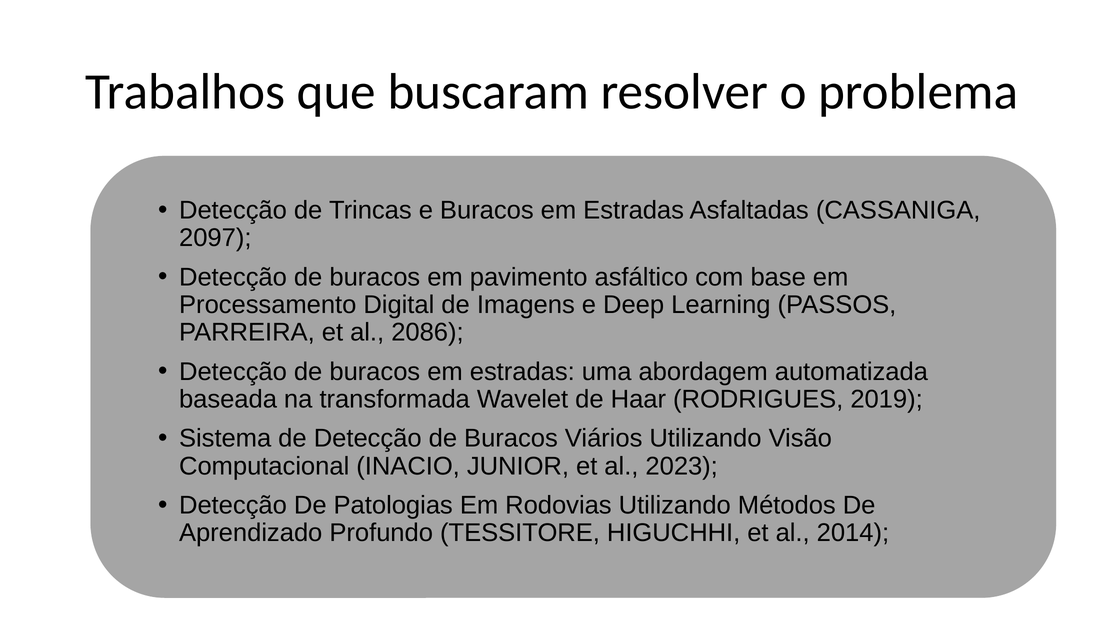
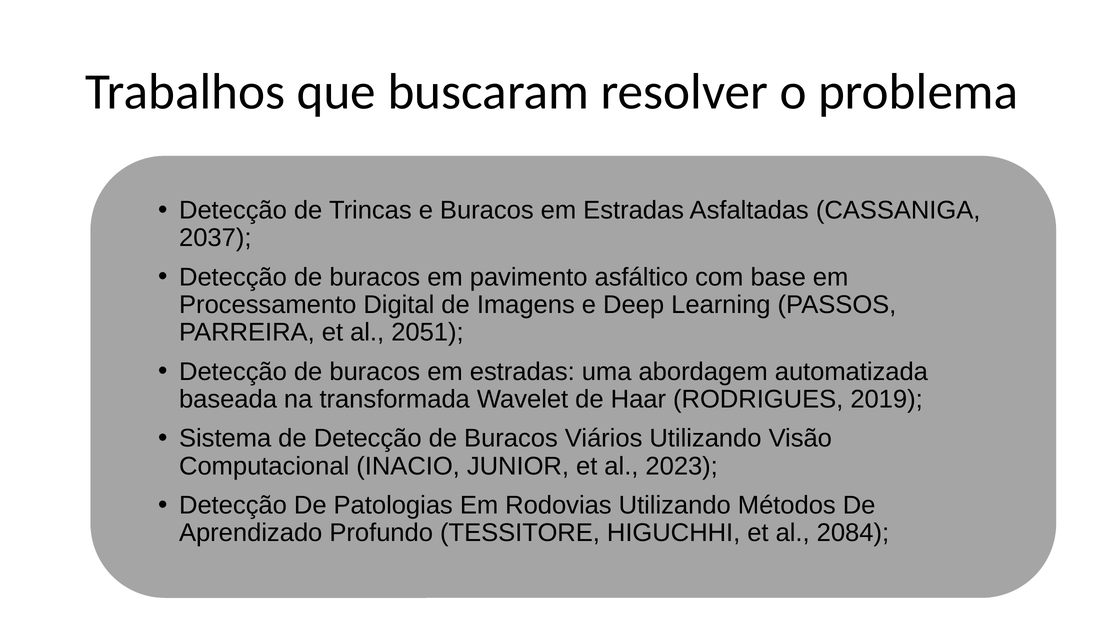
2097: 2097 -> 2037
2086: 2086 -> 2051
2014: 2014 -> 2084
